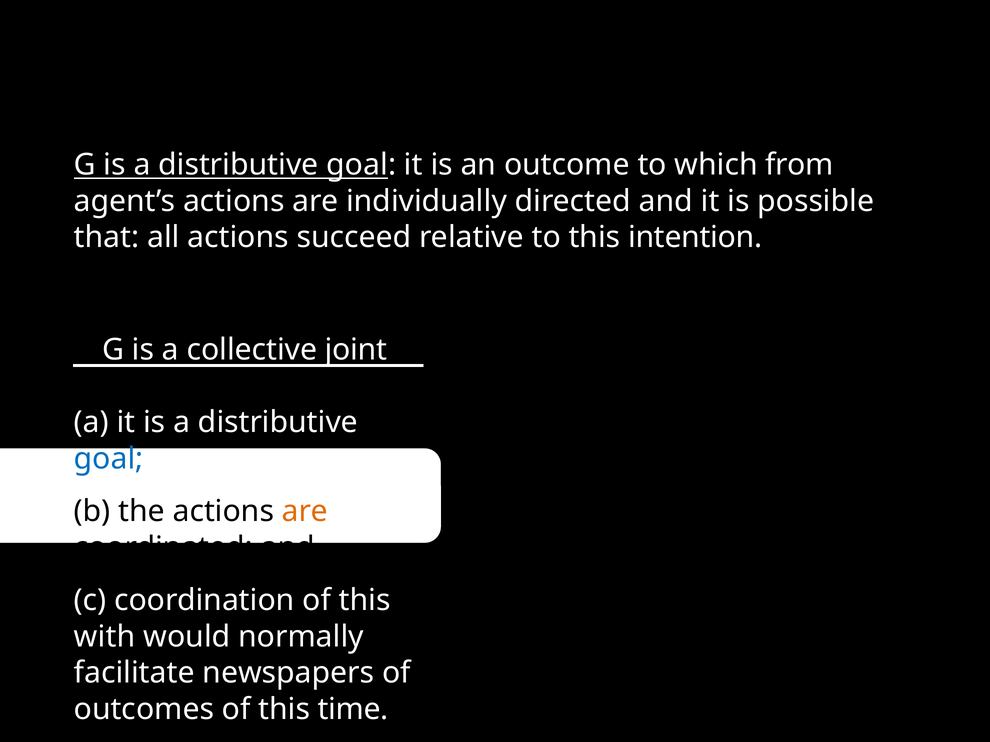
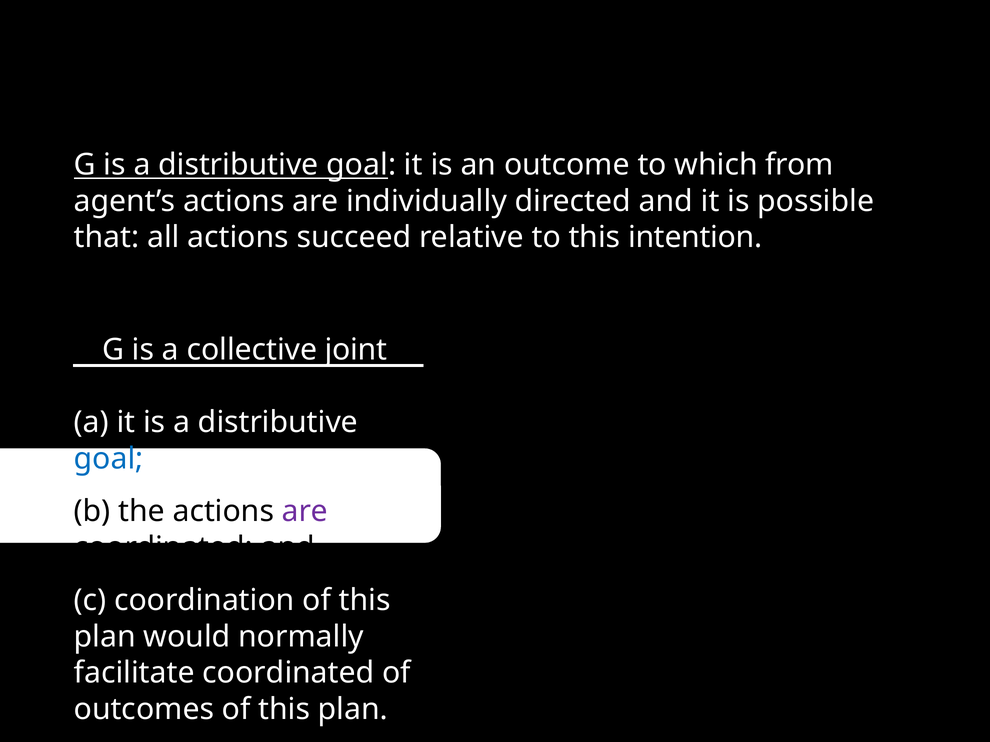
are at (305, 512) colour: orange -> purple
with at (105, 637): with -> plan
facilitate newspapers: newspapers -> coordinated
outcomes of this time: time -> plan
